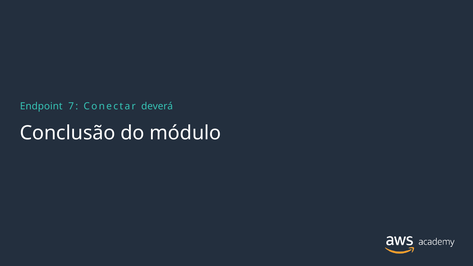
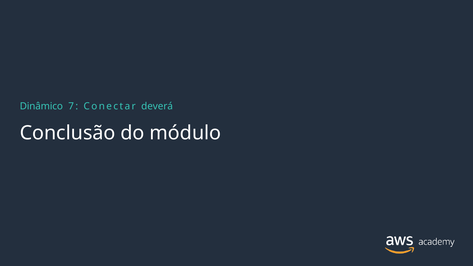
Endpoint: Endpoint -> Dinâmico
